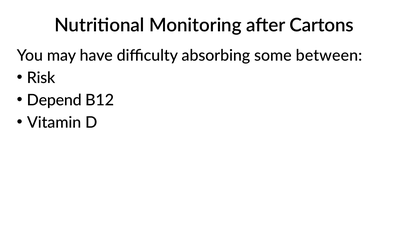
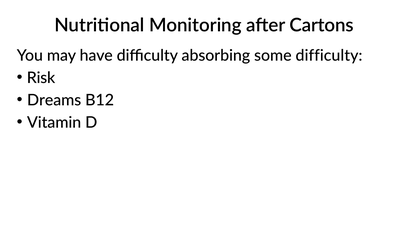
some between: between -> difficulty
Depend: Depend -> Dreams
